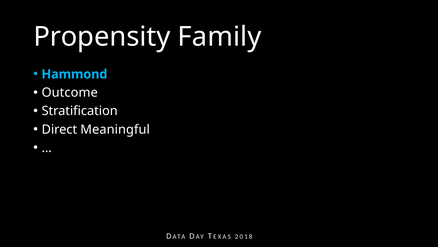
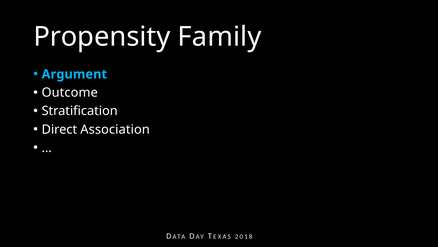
Hammond: Hammond -> Argument
Meaningful: Meaningful -> Association
